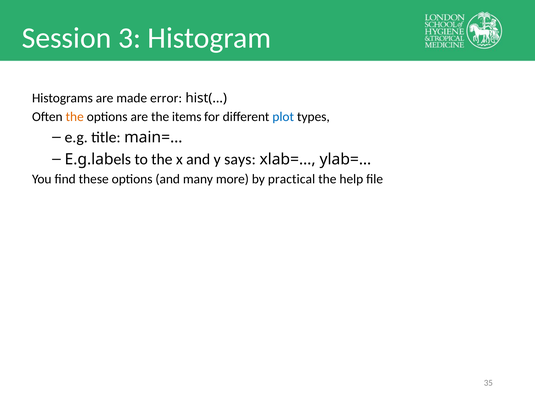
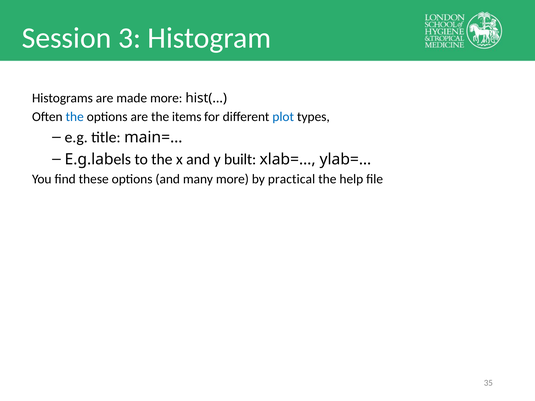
made error: error -> more
the at (75, 117) colour: orange -> blue
says: says -> built
